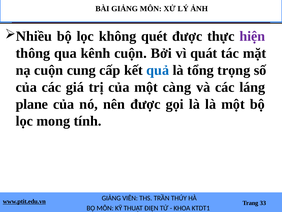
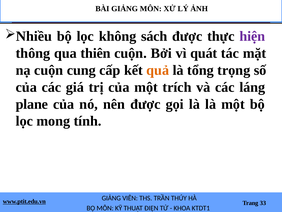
quét: quét -> sách
kênh: kênh -> thiên
quả colour: blue -> orange
càng: càng -> trích
